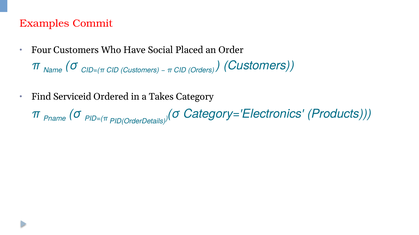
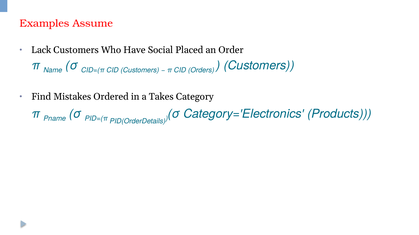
Commit: Commit -> Assume
Four: Four -> Lack
Serviceid: Serviceid -> Mistakes
